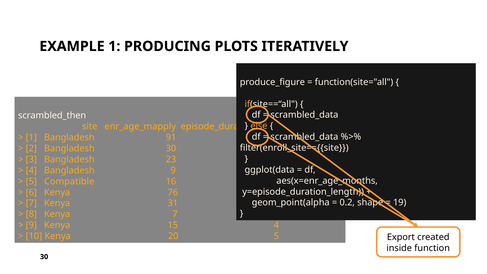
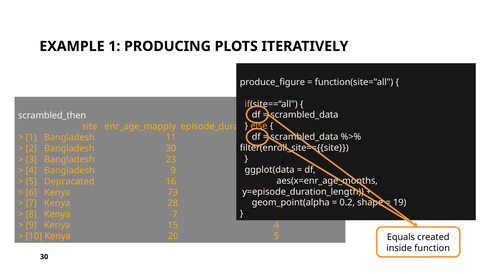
91: 91 -> 11
Compatible: Compatible -> Depracated
76: 76 -> 73
31: 31 -> 28
Export: Export -> Equals
